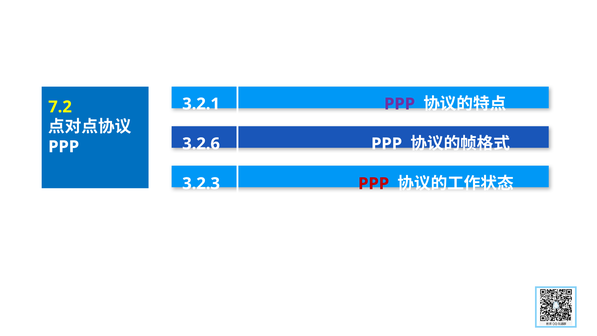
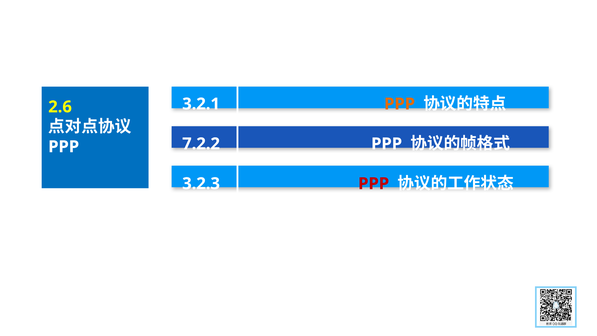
PPP at (400, 104) colour: purple -> orange
7.2: 7.2 -> 2.6
3.2.6: 3.2.6 -> 7.2.2
